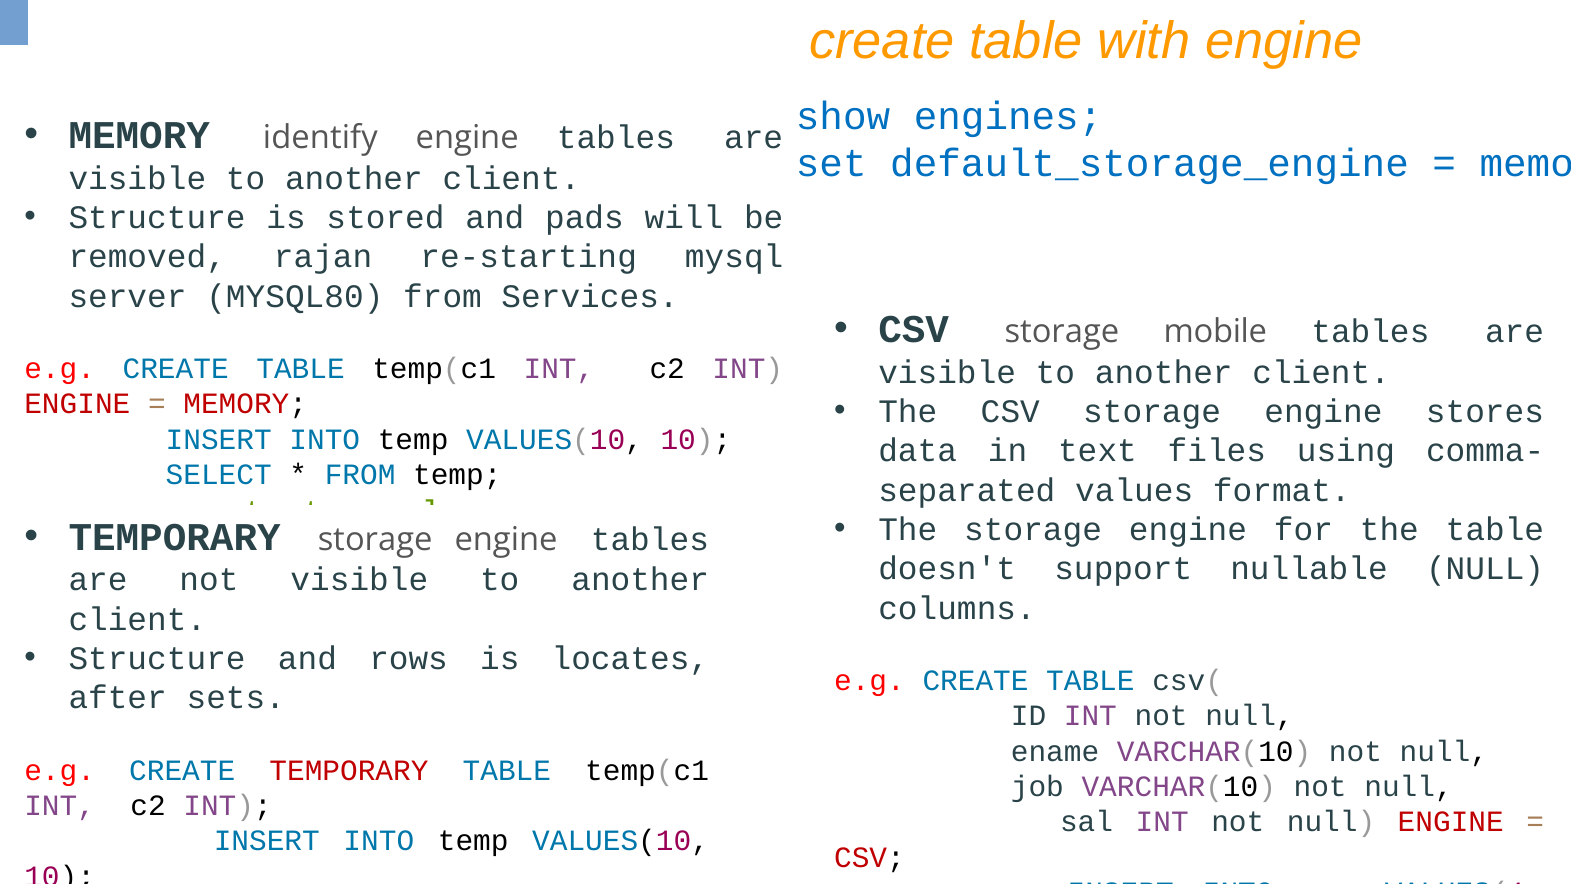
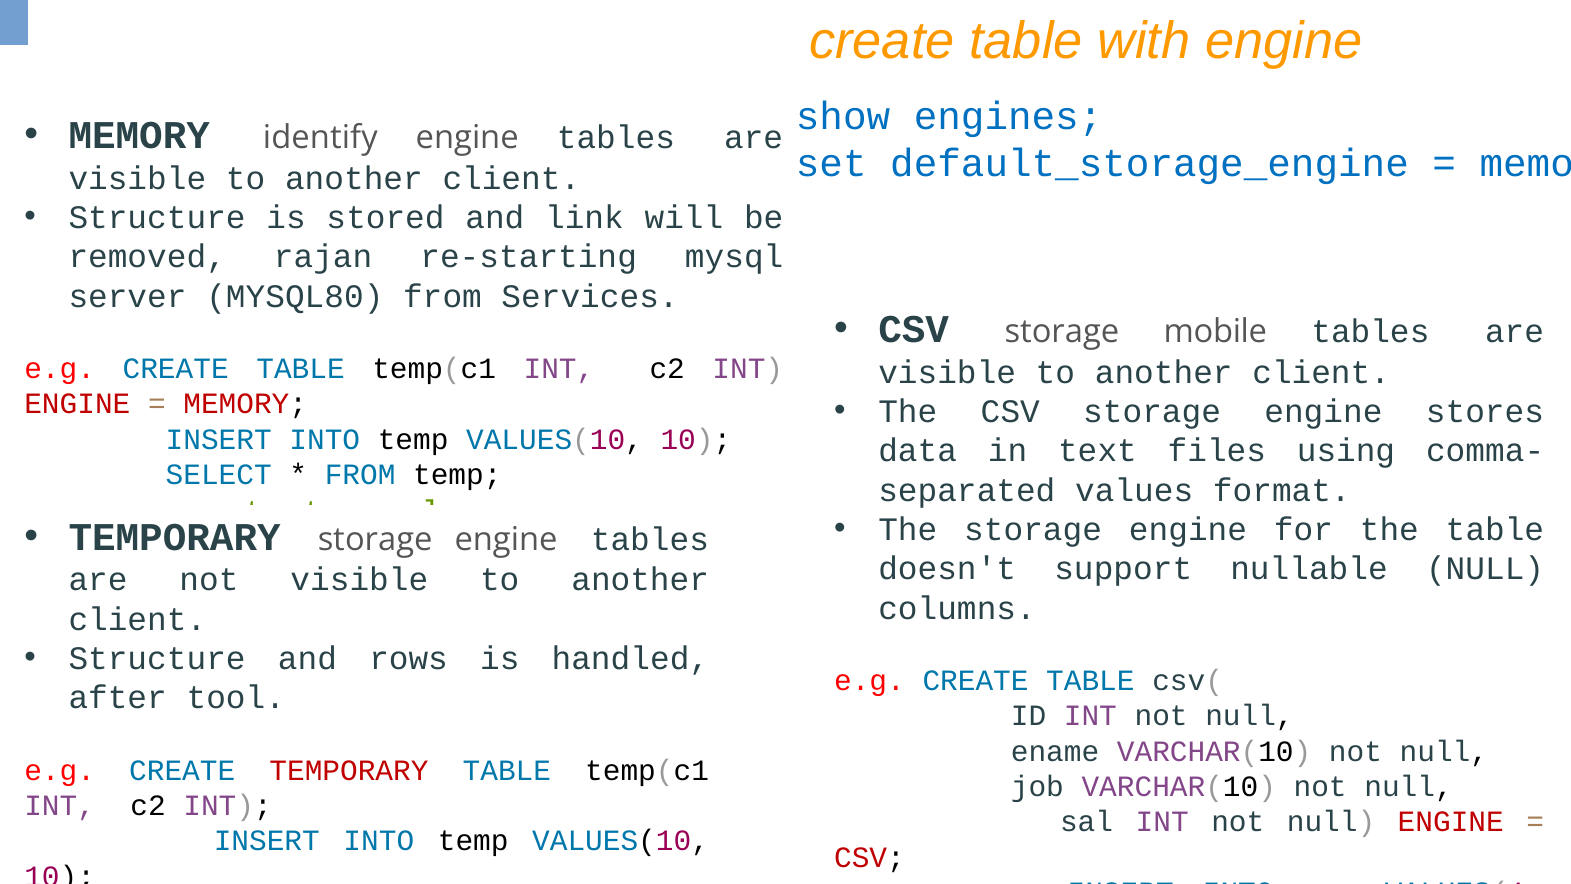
pads: pads -> link
locates: locates -> handled
sets: sets -> tool
